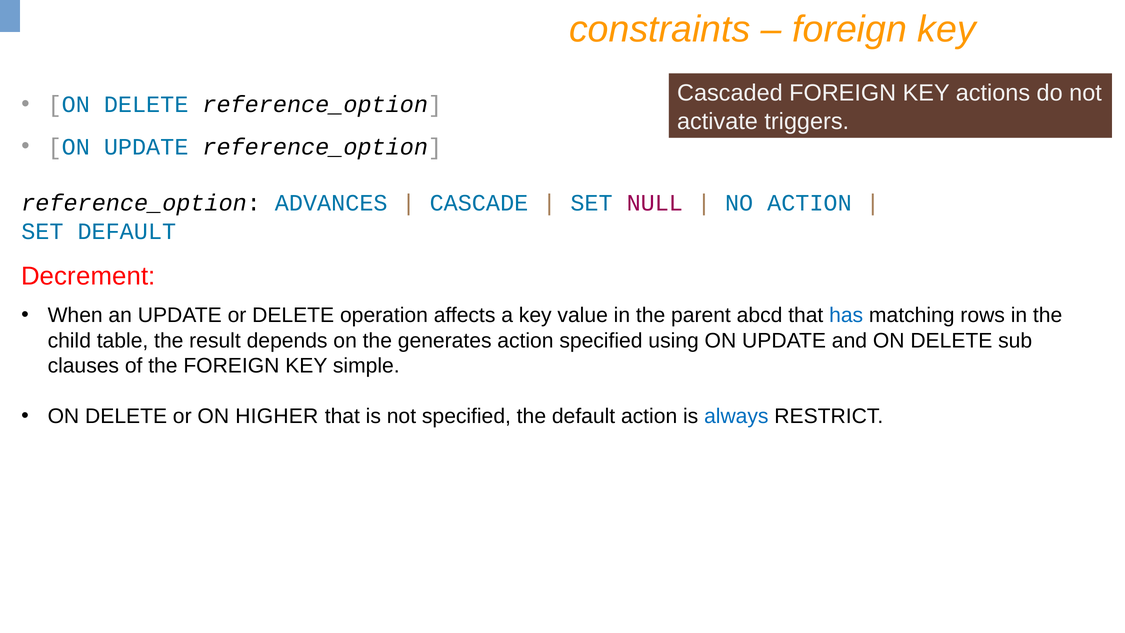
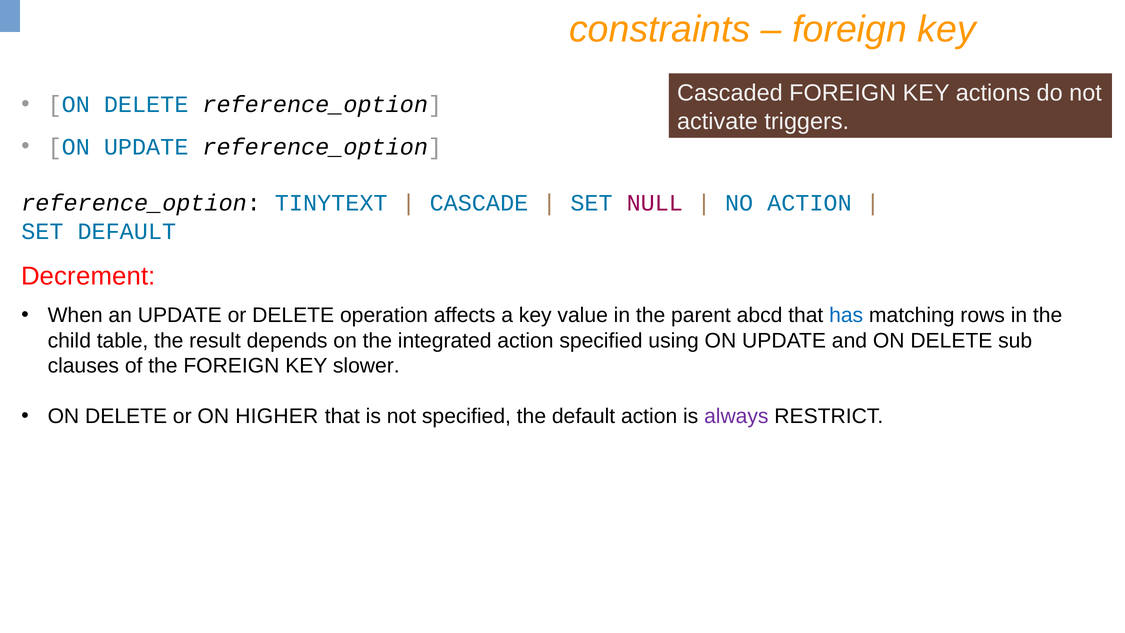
ADVANCES: ADVANCES -> TINYTEXT
generates: generates -> integrated
simple: simple -> slower
always colour: blue -> purple
